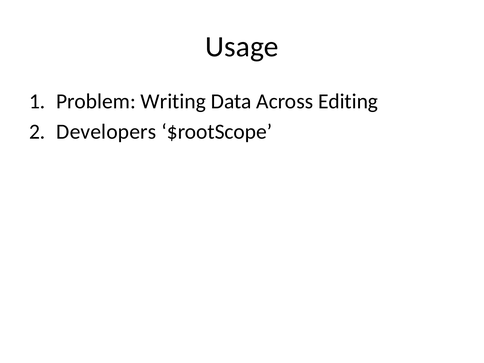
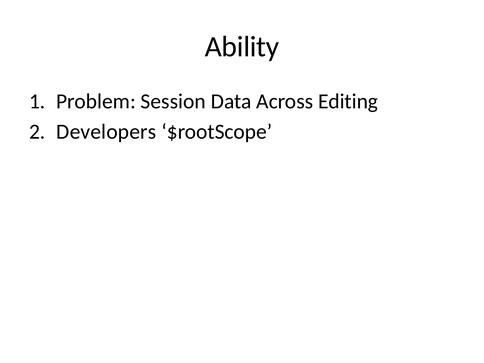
Usage: Usage -> Ability
Writing: Writing -> Session
